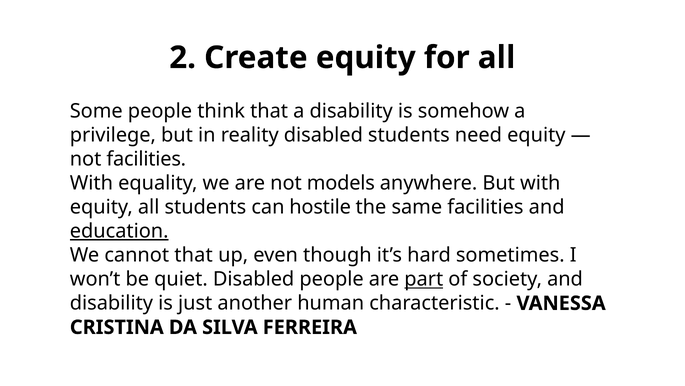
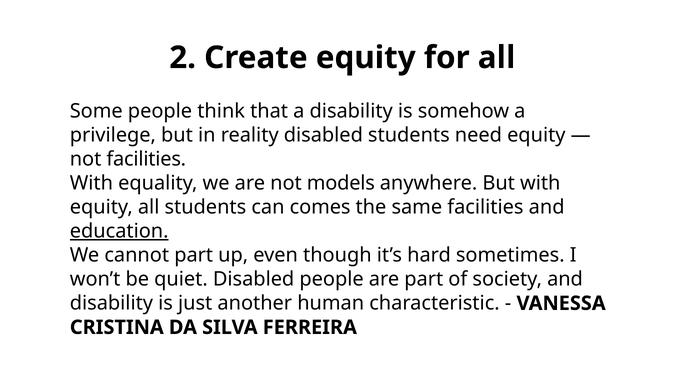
hostile: hostile -> comes
cannot that: that -> part
part at (424, 279) underline: present -> none
